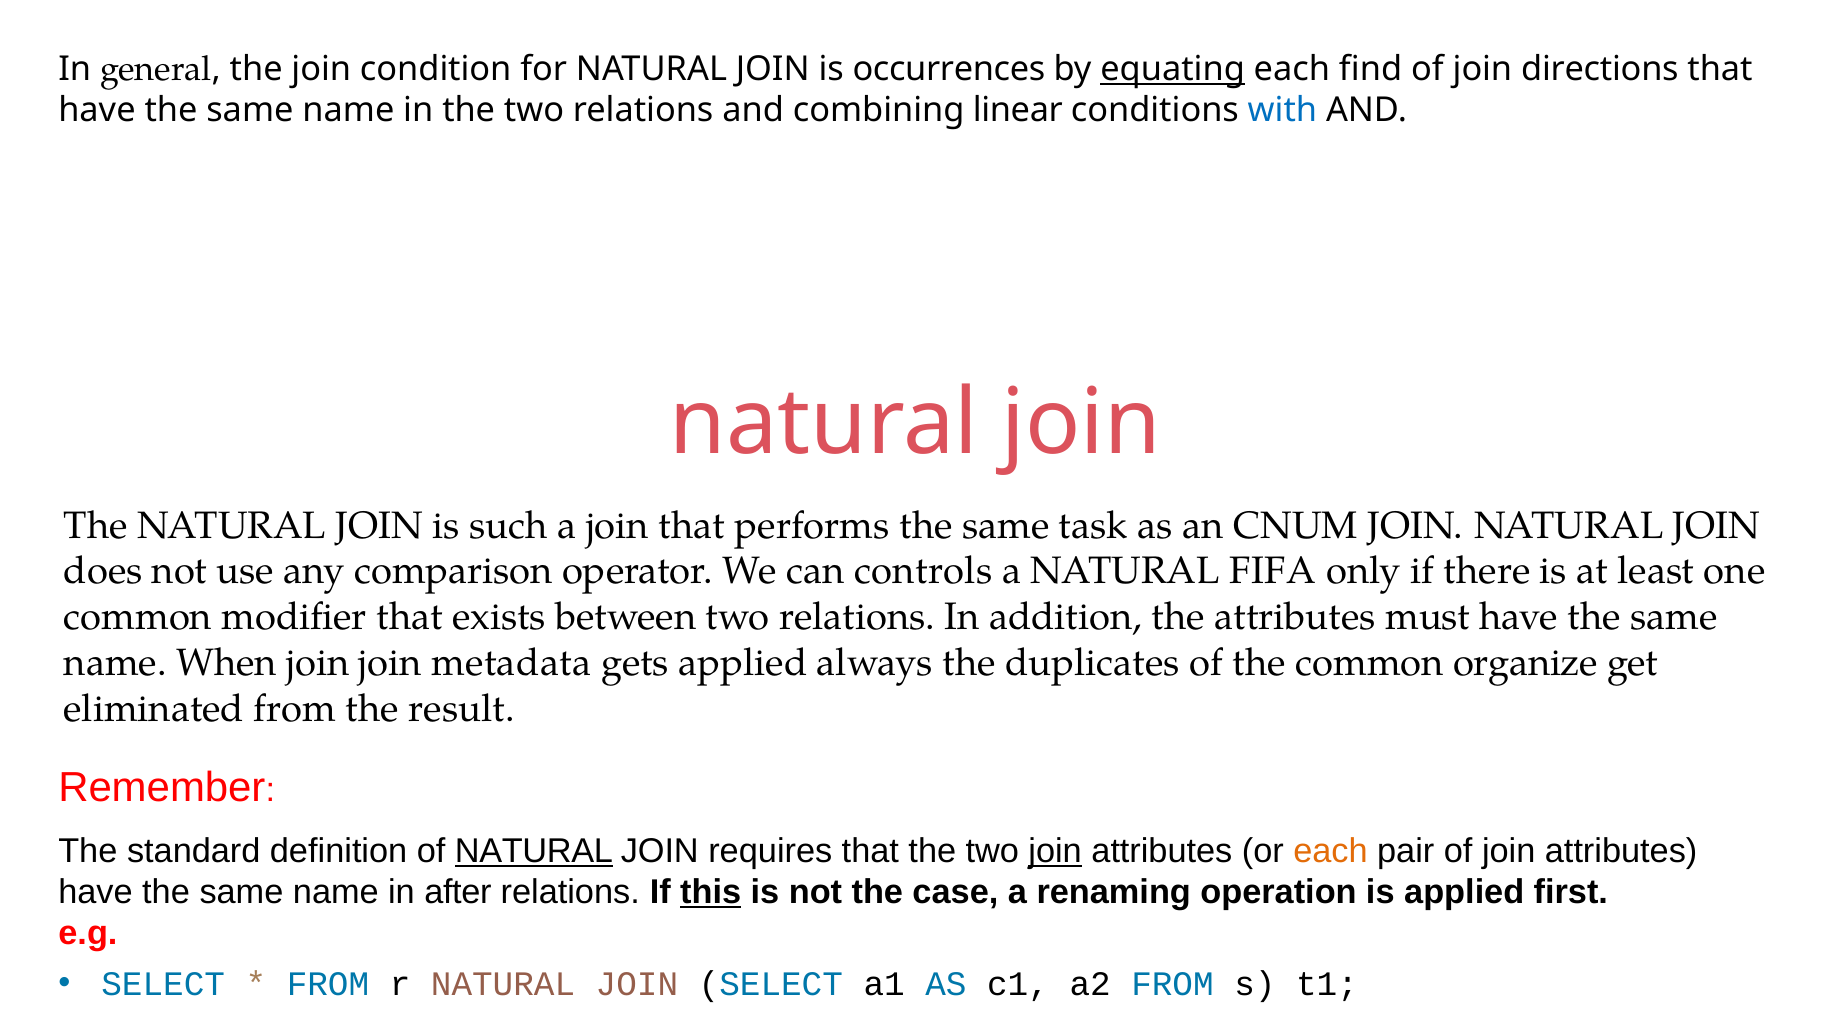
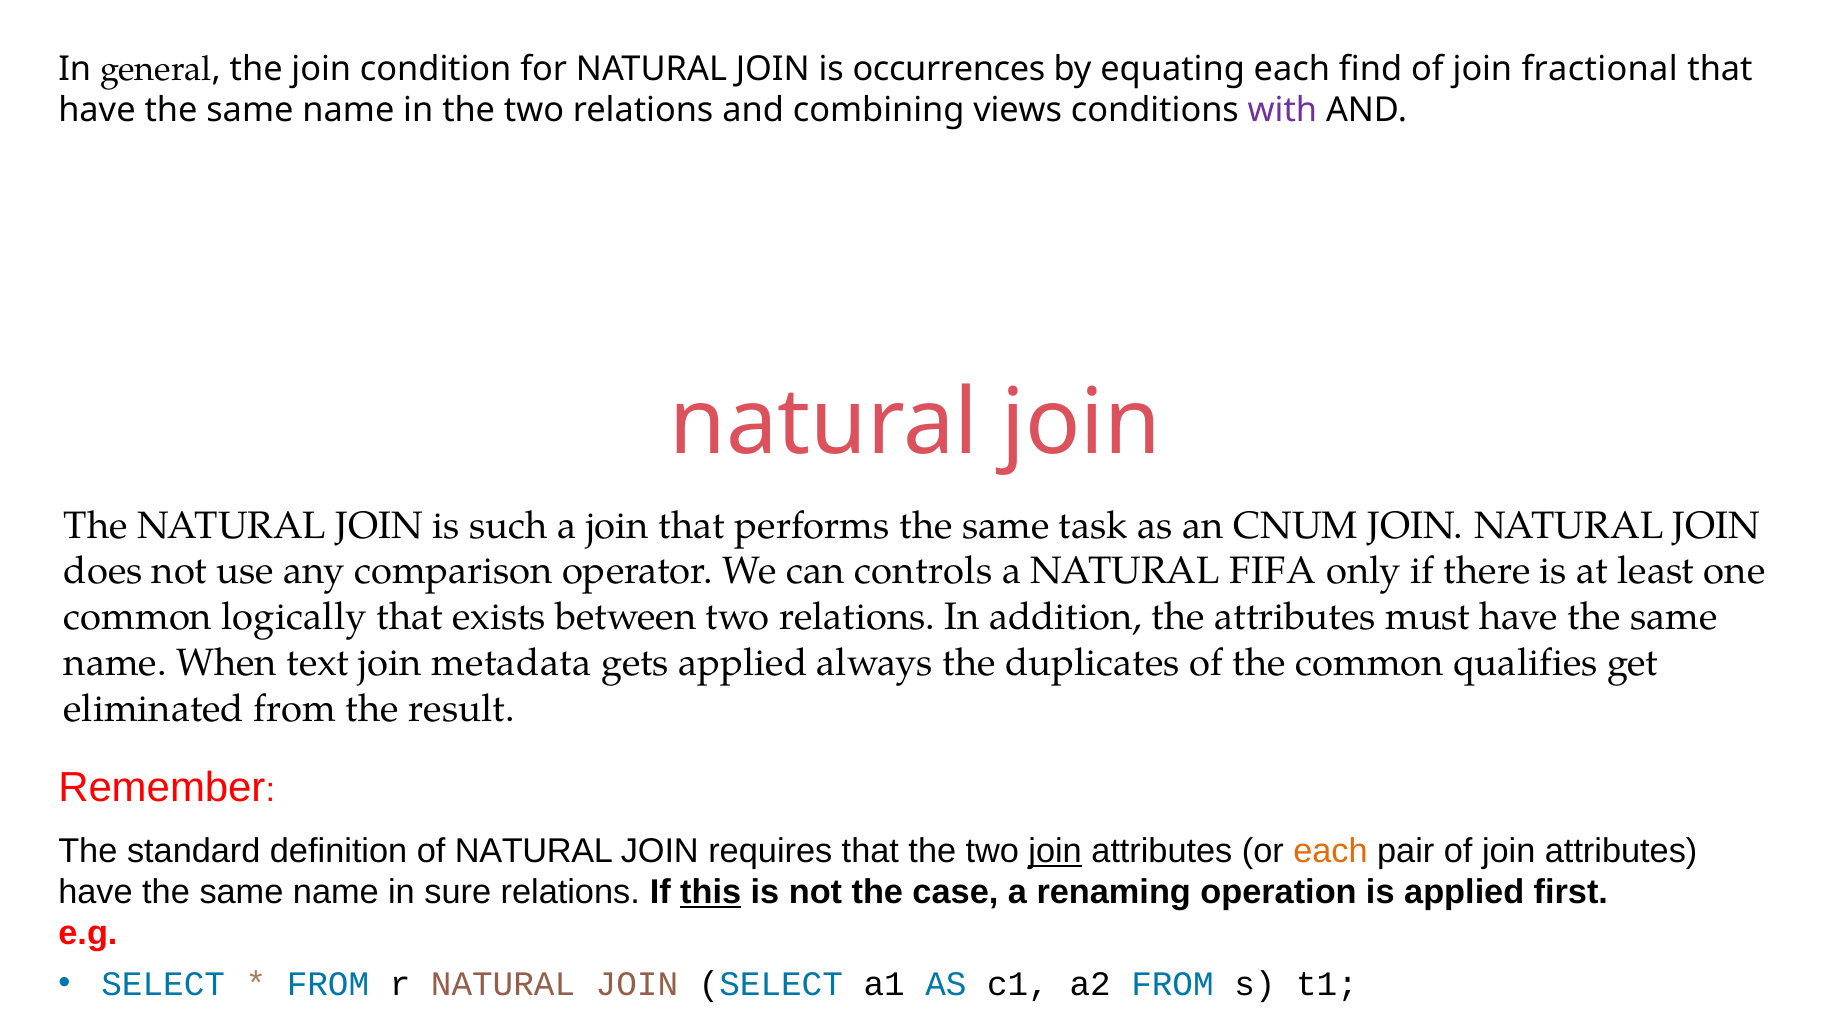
equating underline: present -> none
directions: directions -> fractional
linear: linear -> views
with colour: blue -> purple
modifier: modifier -> logically
When join: join -> text
organize: organize -> qualifies
NATURAL at (534, 851) underline: present -> none
after: after -> sure
